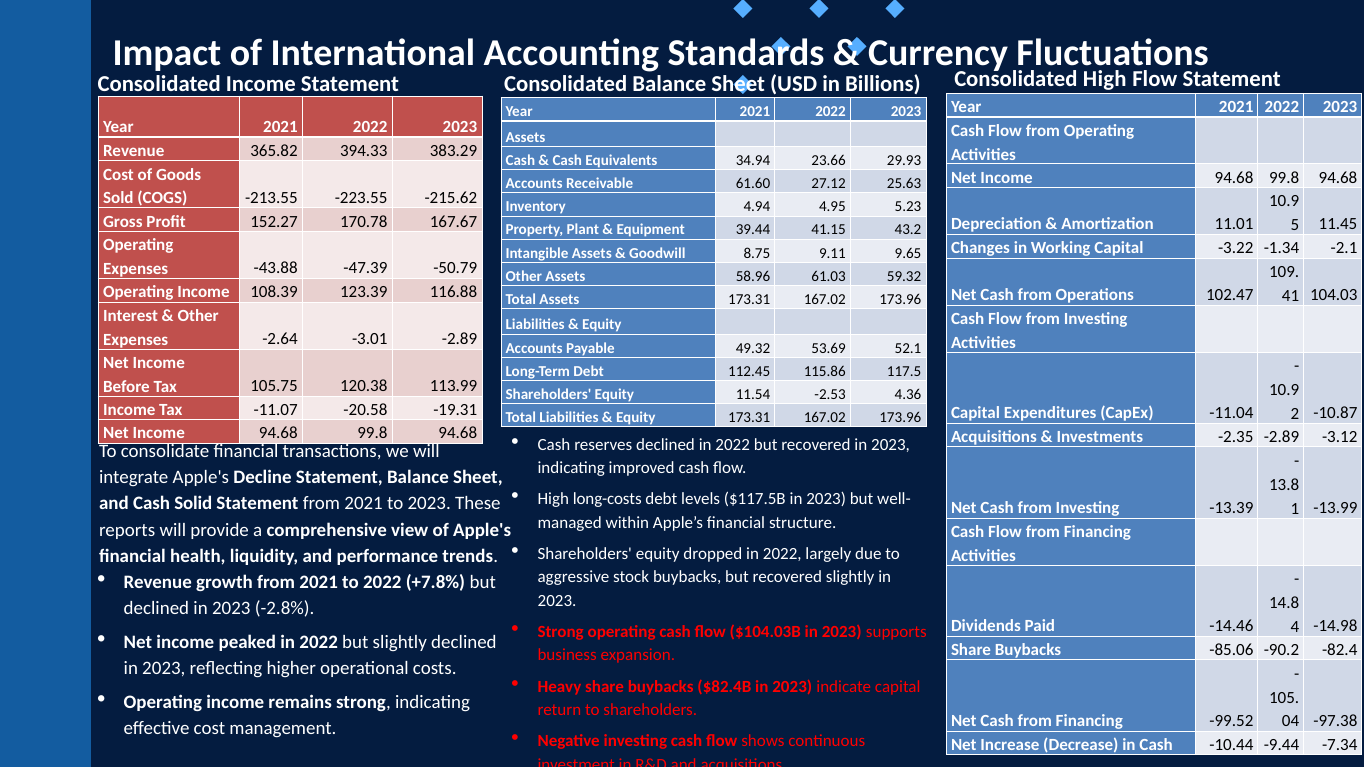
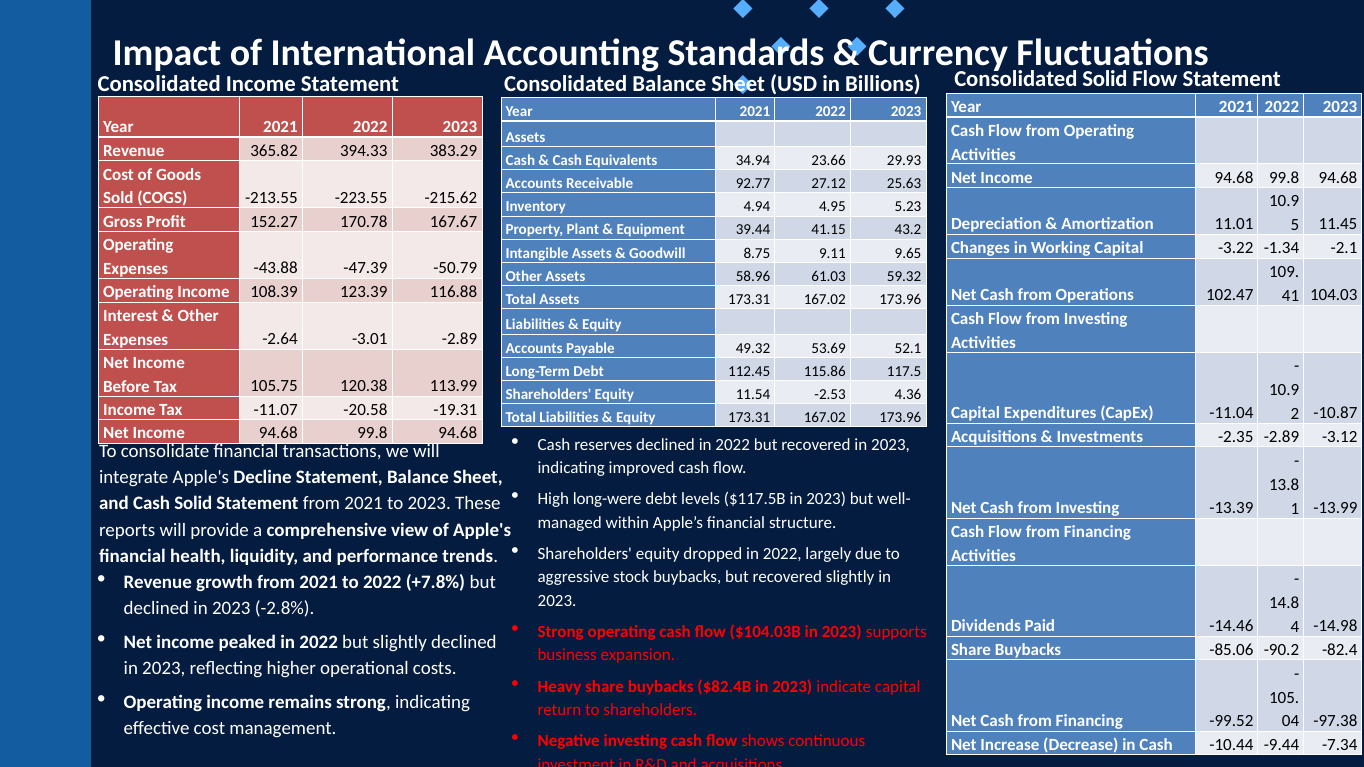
Consolidated High: High -> Solid
61.60: 61.60 -> 92.77
long-costs: long-costs -> long-were
